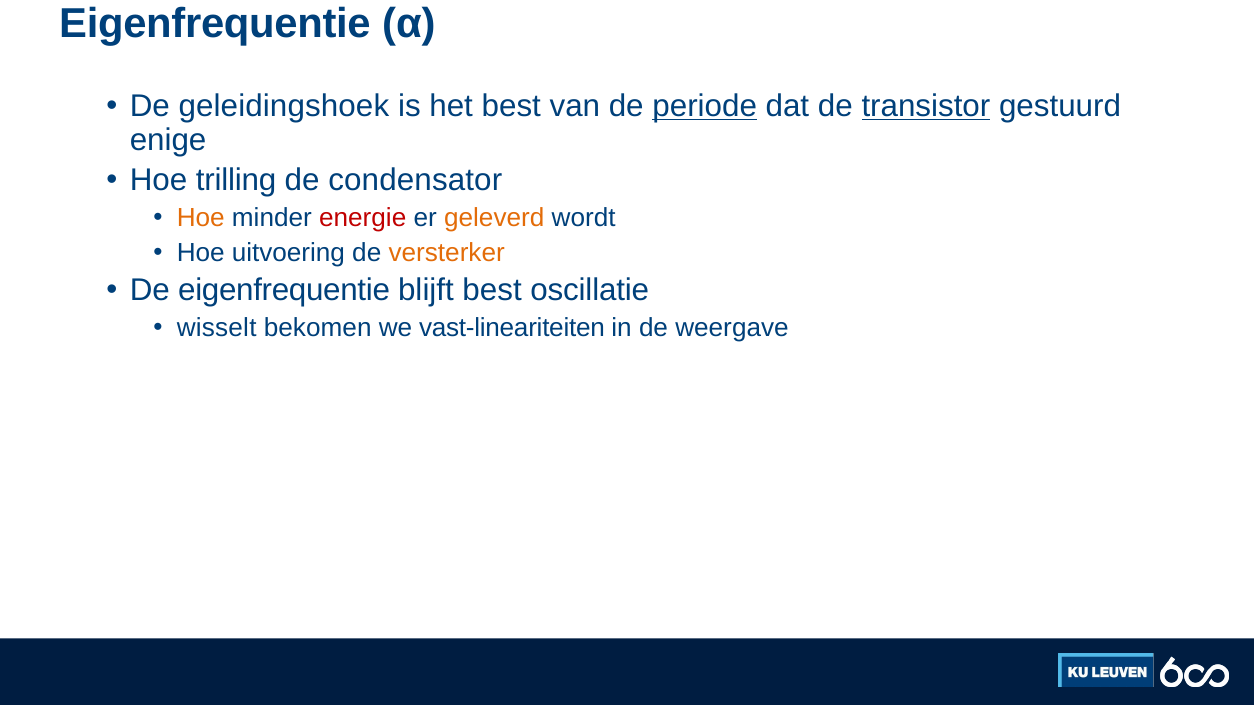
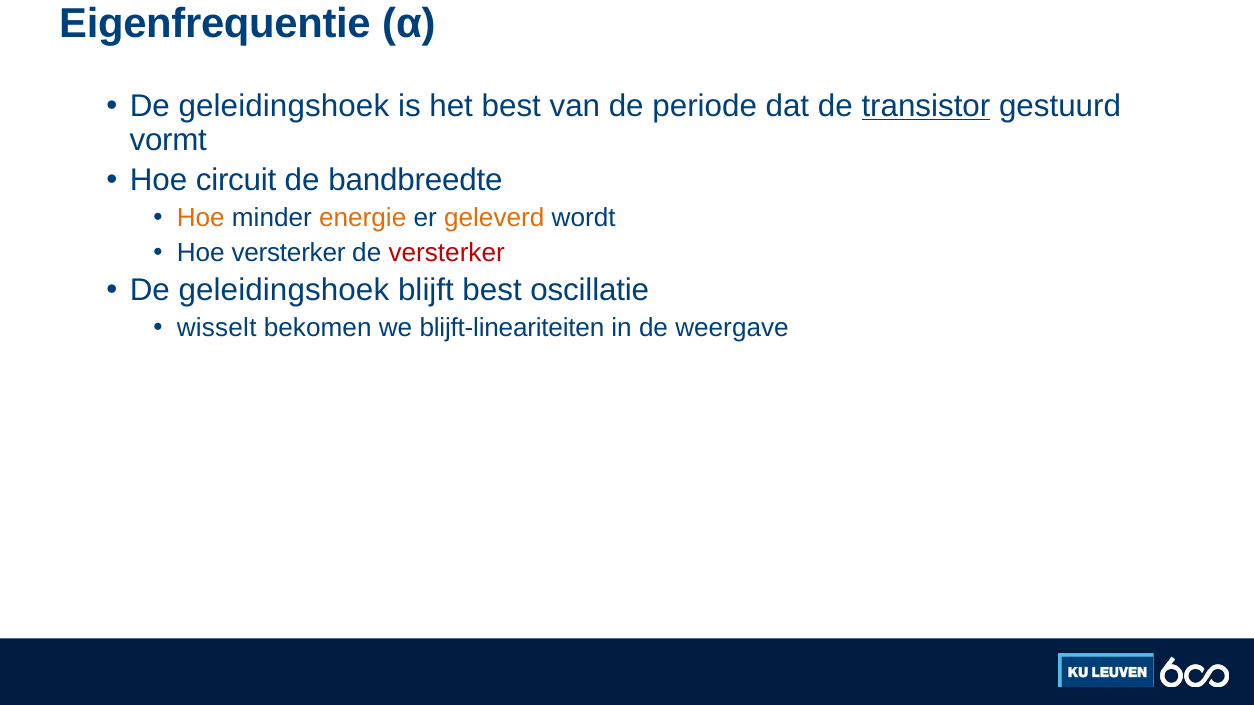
periode underline: present -> none
enige: enige -> vormt
trilling: trilling -> circuit
condensator: condensator -> bandbreedte
energie colour: red -> orange
Hoe uitvoering: uitvoering -> versterker
versterker at (447, 253) colour: orange -> red
eigenfrequentie at (284, 290): eigenfrequentie -> geleidingshoek
vast-lineariteiten: vast-lineariteiten -> blijft-lineariteiten
